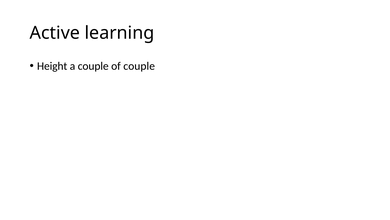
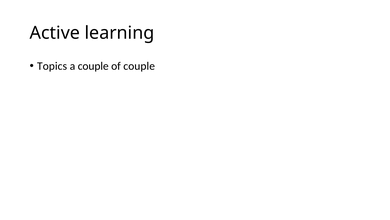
Height: Height -> Topics
